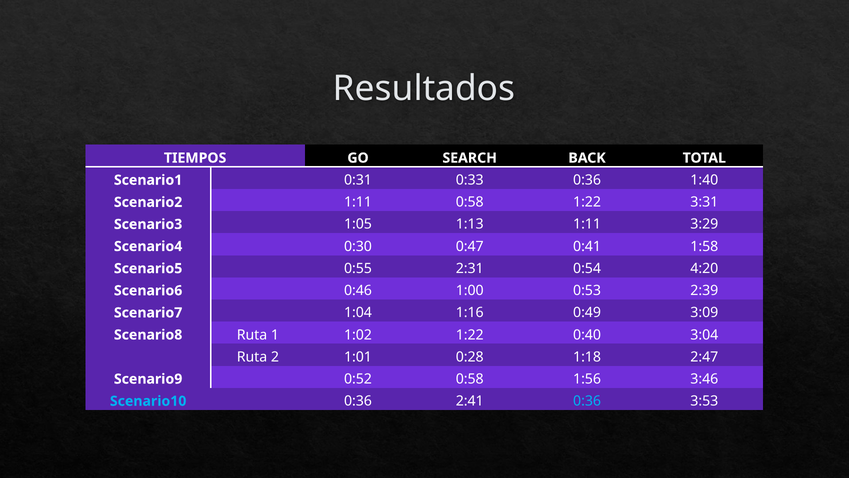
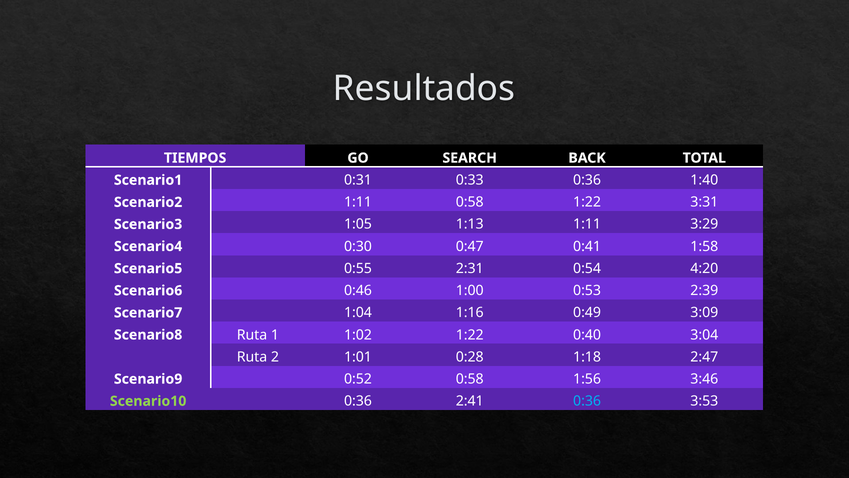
Scenario10 colour: light blue -> light green
